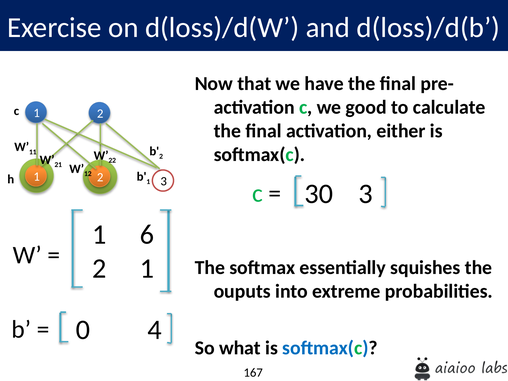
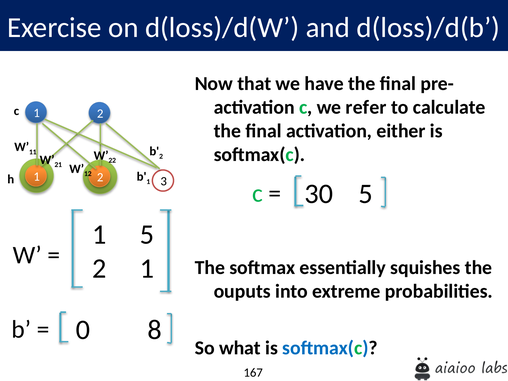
good: good -> refer
30 3: 3 -> 5
1 6: 6 -> 5
4: 4 -> 8
